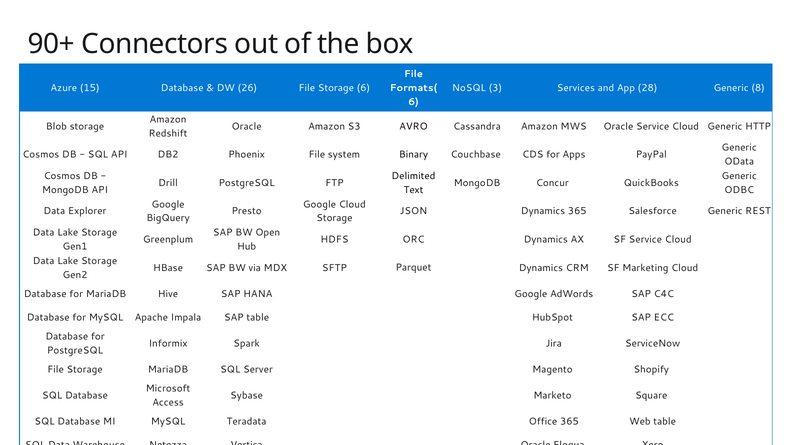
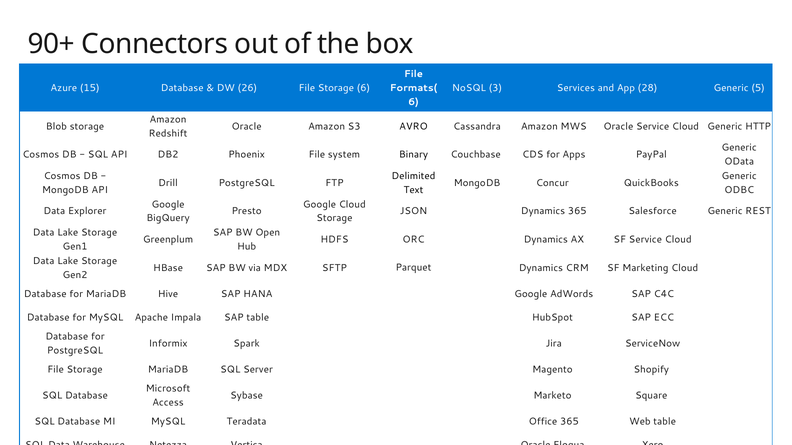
8: 8 -> 5
